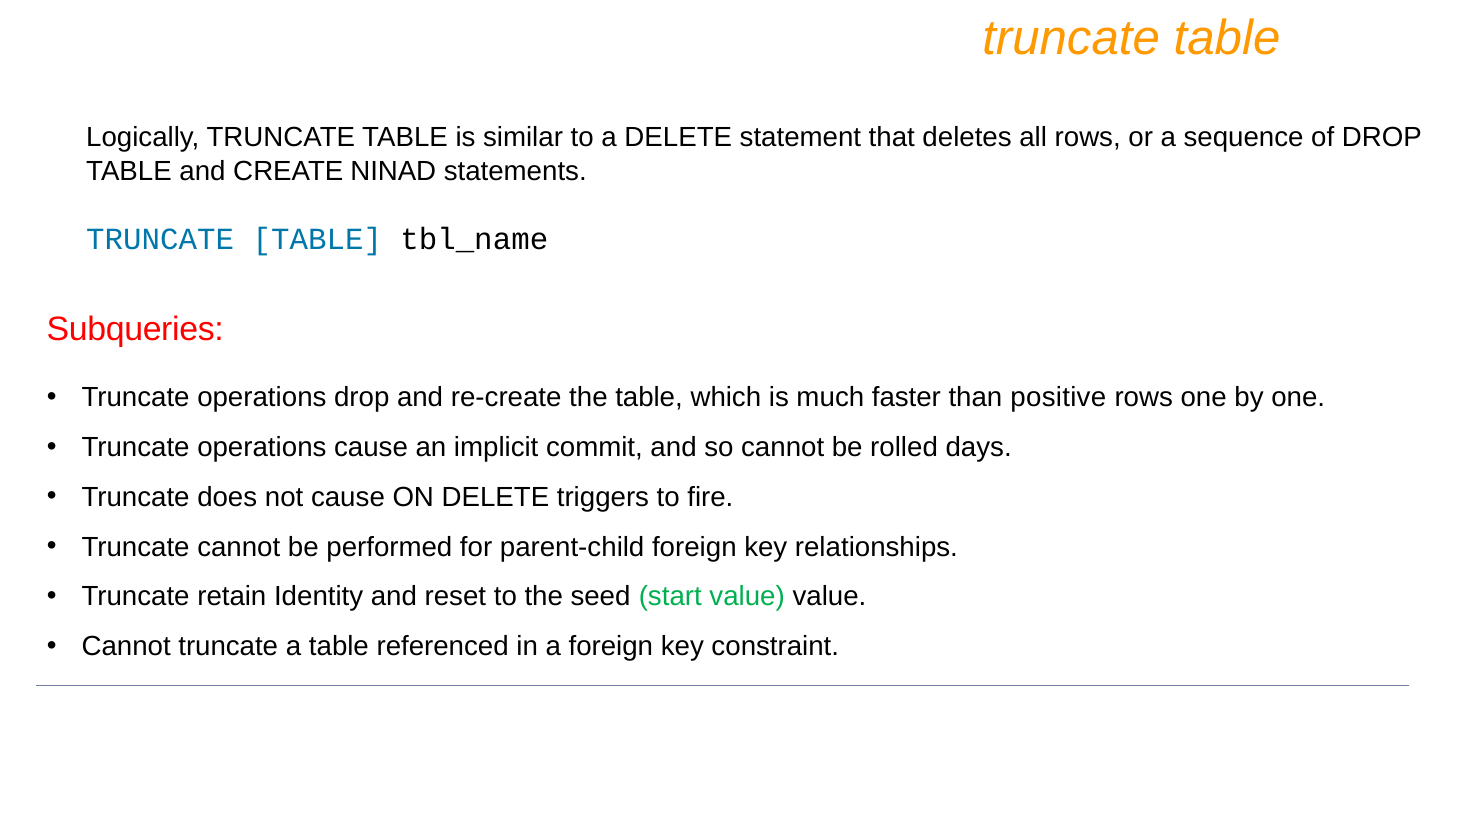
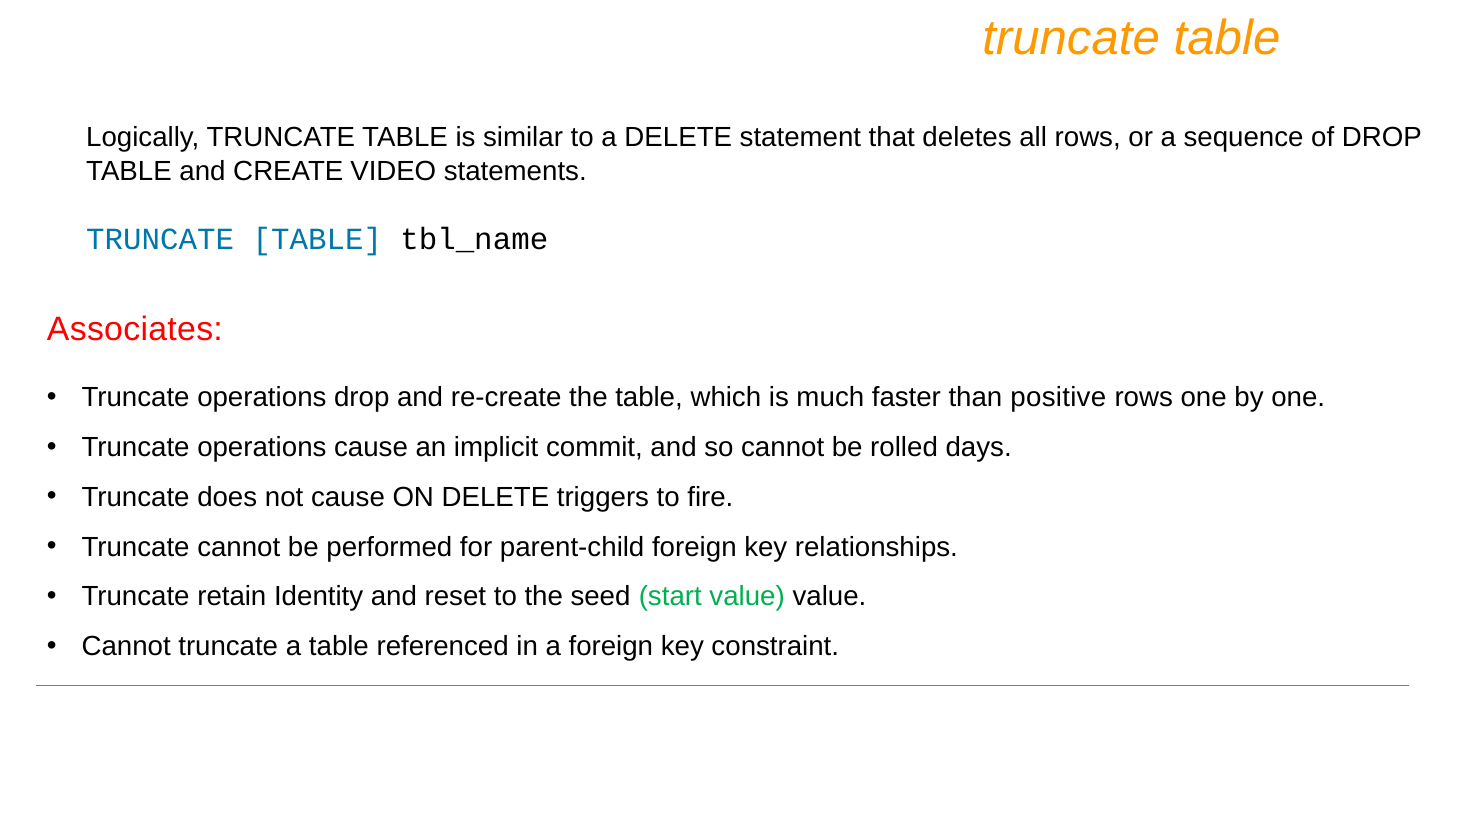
NINAD: NINAD -> VIDEO
Subqueries: Subqueries -> Associates
